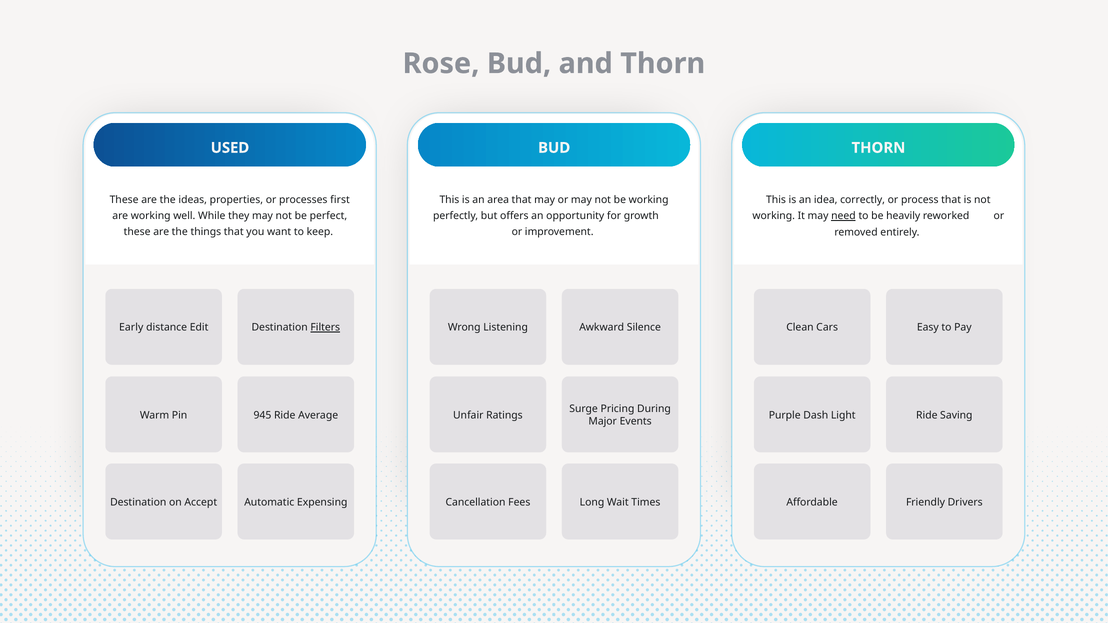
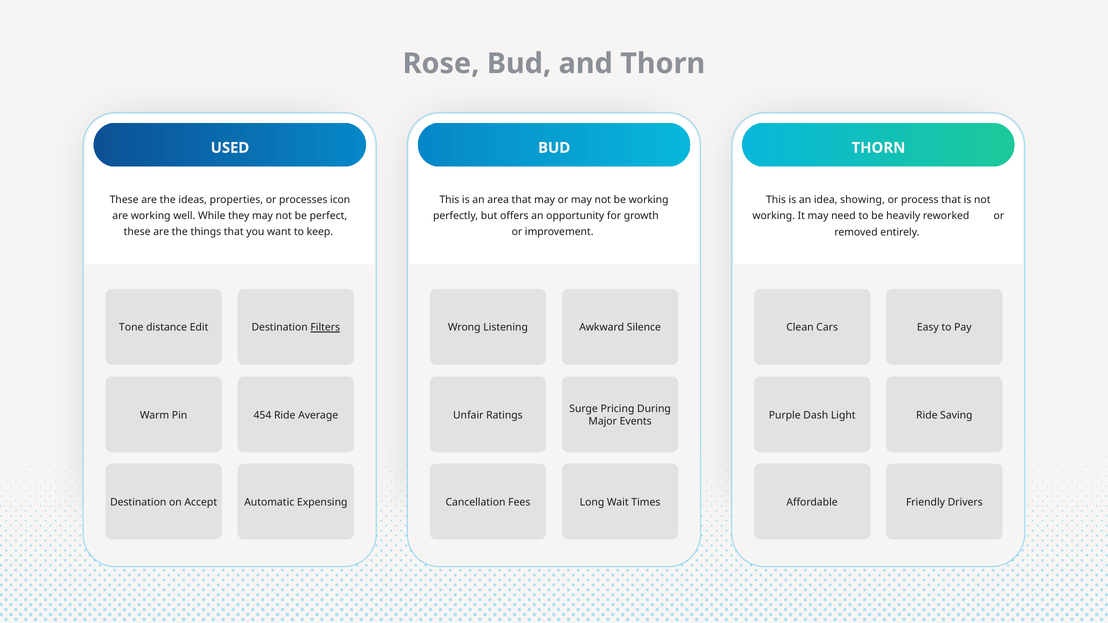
first: first -> icon
correctly: correctly -> showing
need underline: present -> none
Early: Early -> Tone
945: 945 -> 454
